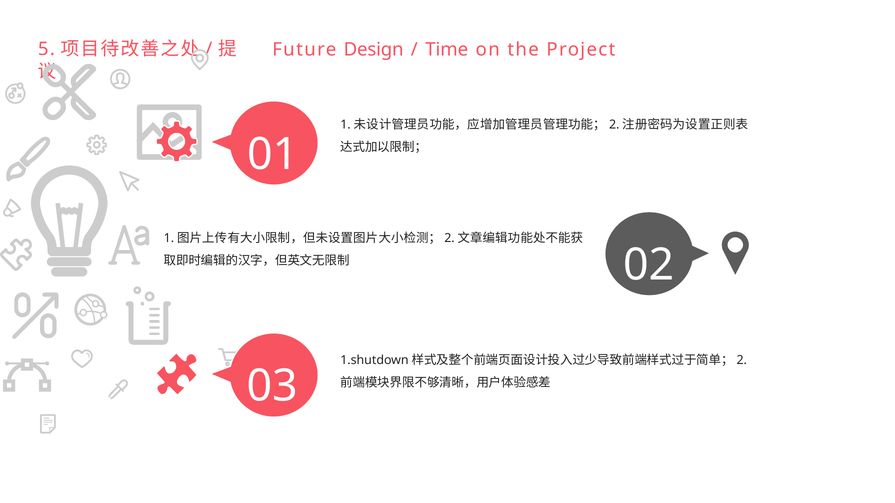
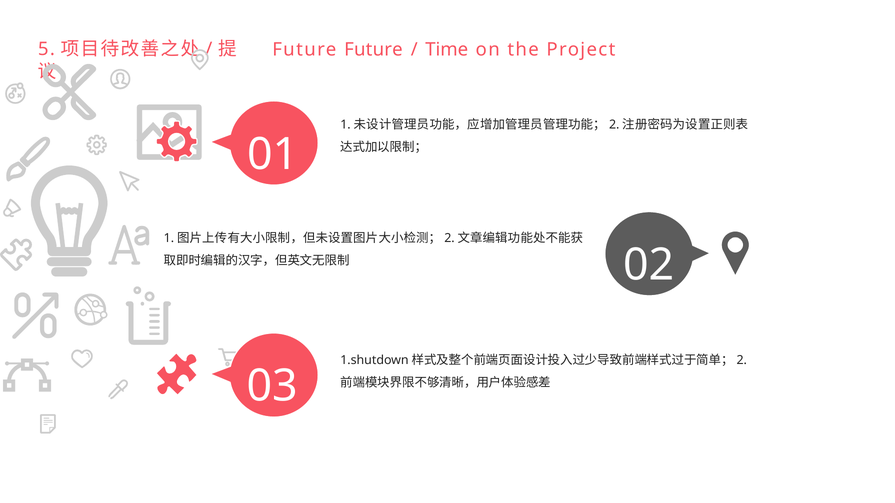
Future Design: Design -> Future
